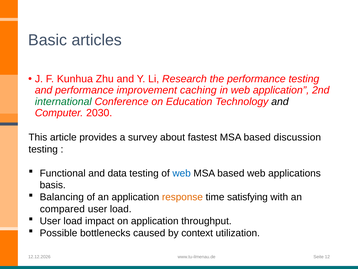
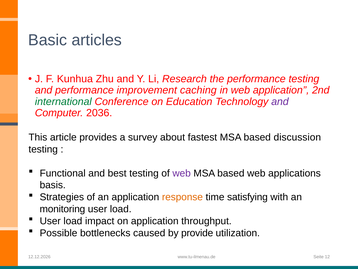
and at (280, 101) colour: black -> purple
2030: 2030 -> 2036
data: data -> best
web at (182, 173) colour: blue -> purple
Balancing: Balancing -> Strategies
compared: compared -> monitoring
context: context -> provide
